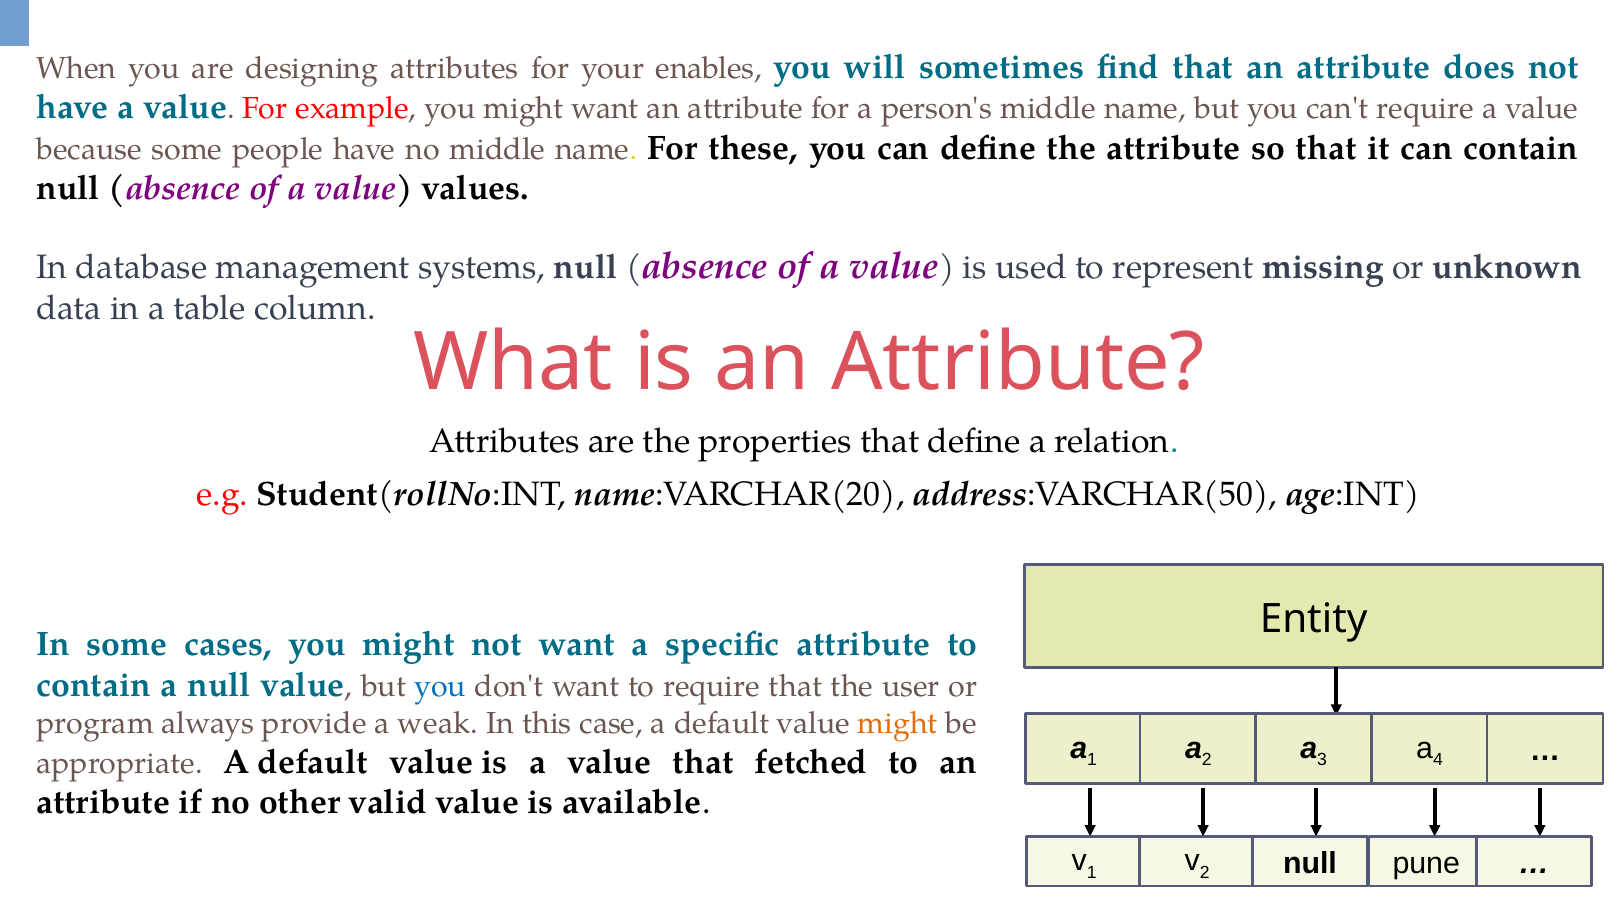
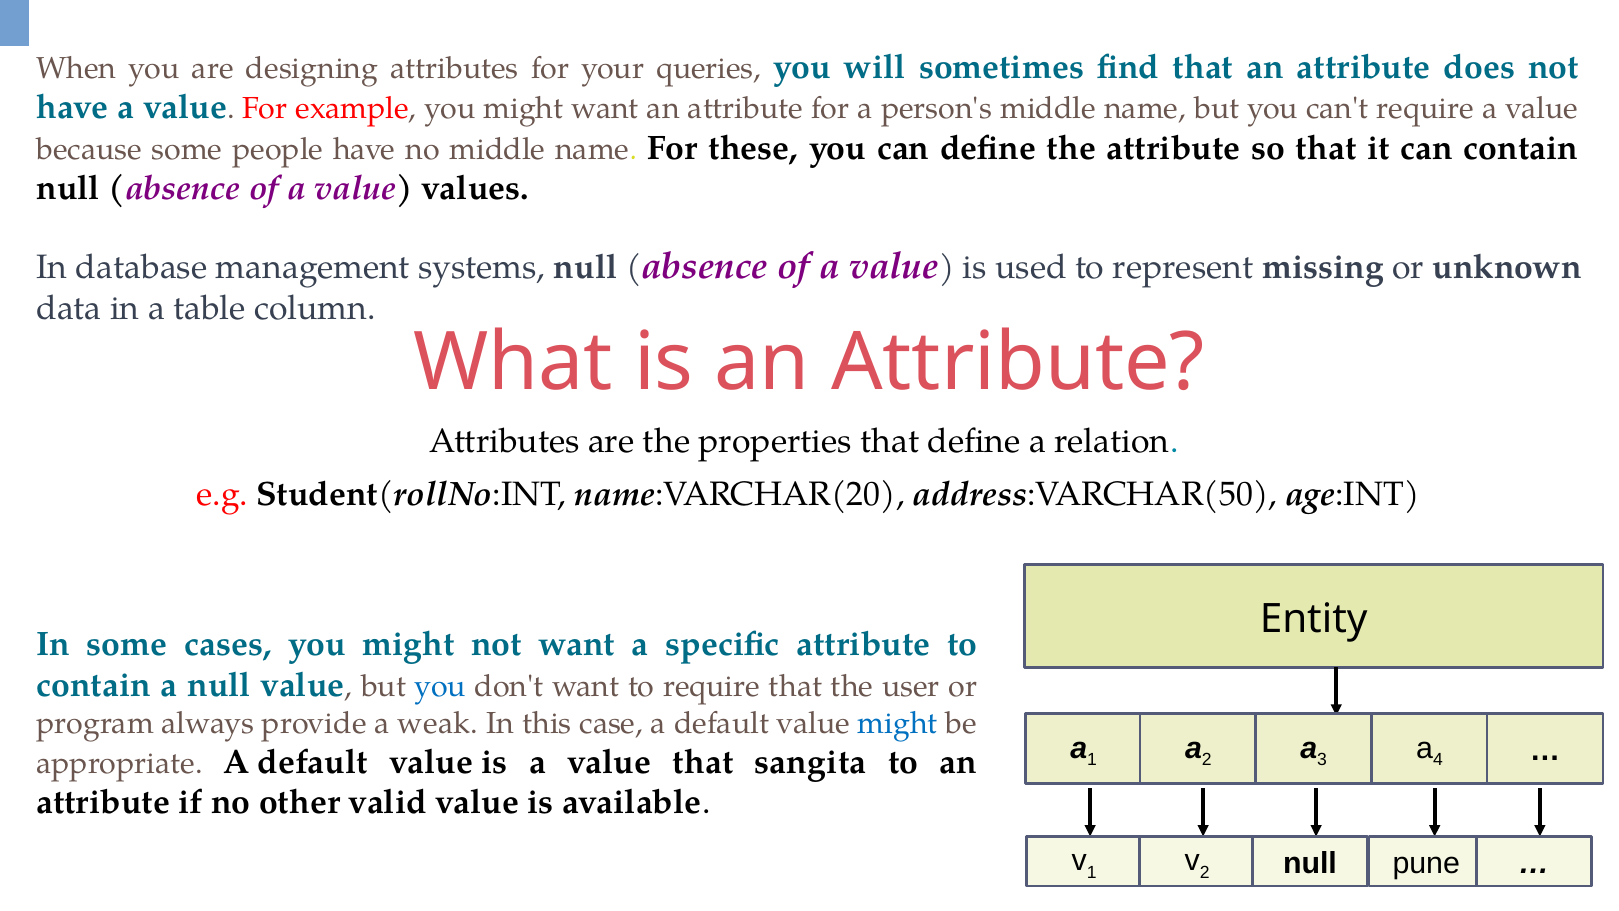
enables: enables -> queries
might at (898, 723) colour: orange -> blue
fetched: fetched -> sangita
